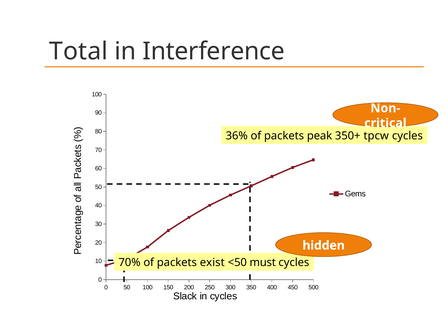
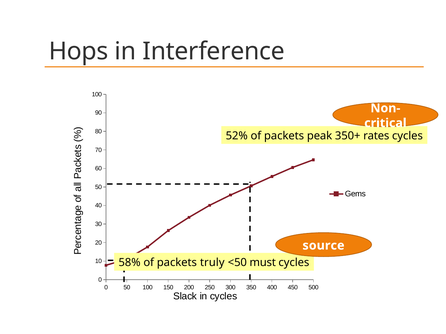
Total: Total -> Hops
36%: 36% -> 52%
tpcw: tpcw -> rates
hidden: hidden -> source
70%: 70% -> 58%
exist: exist -> truly
